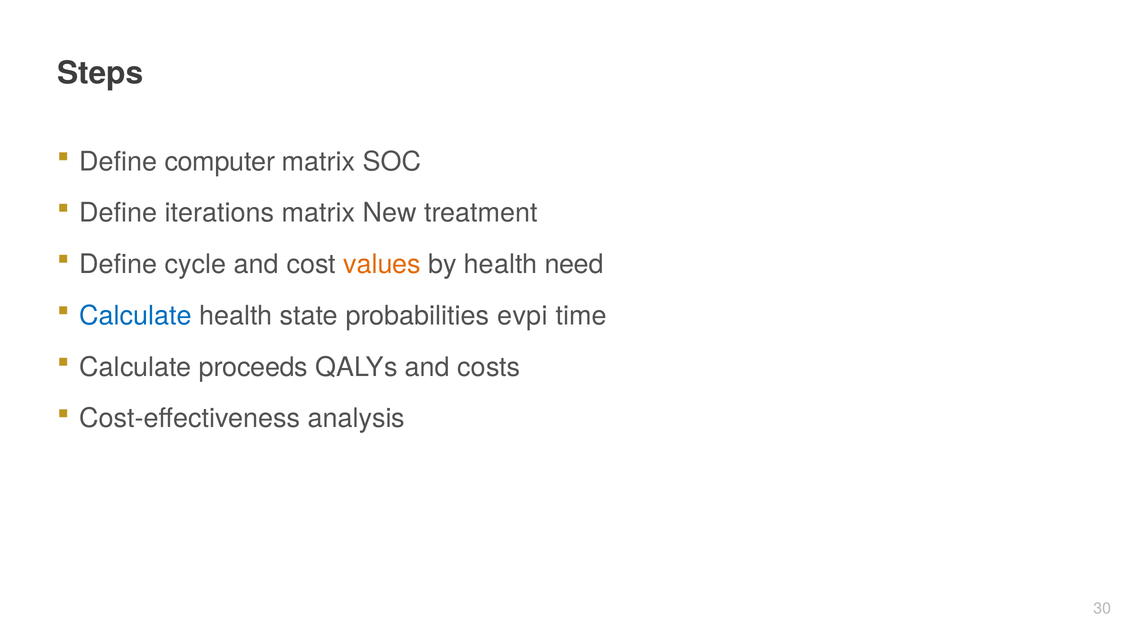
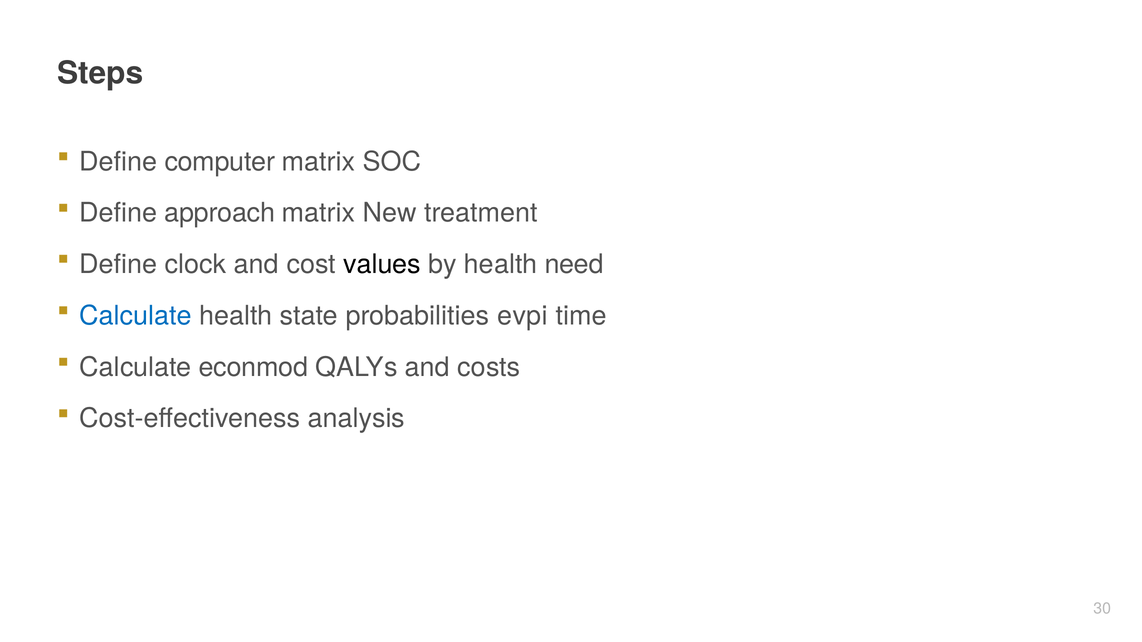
iterations: iterations -> approach
cycle: cycle -> clock
values colour: orange -> black
proceeds: proceeds -> econmod
